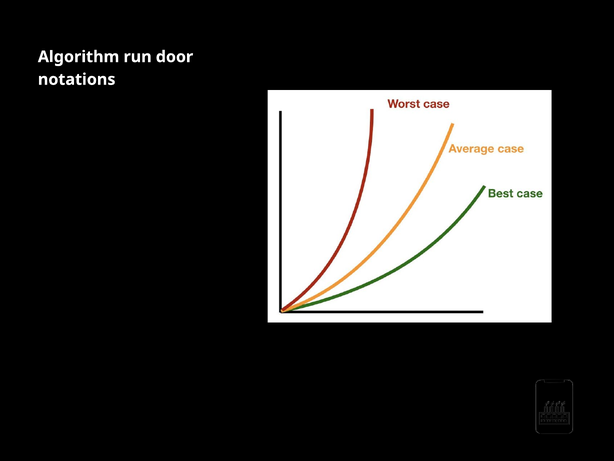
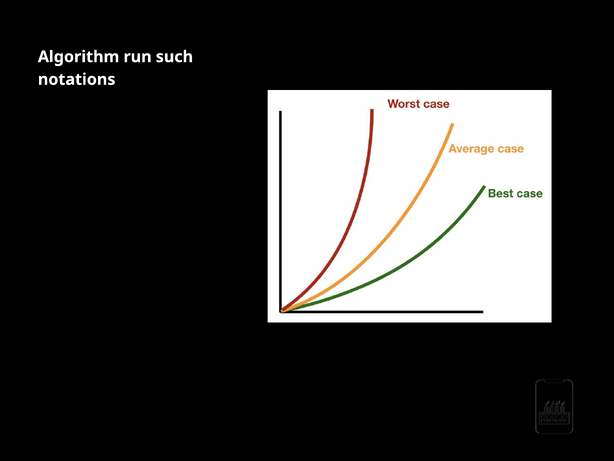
door: door -> such
